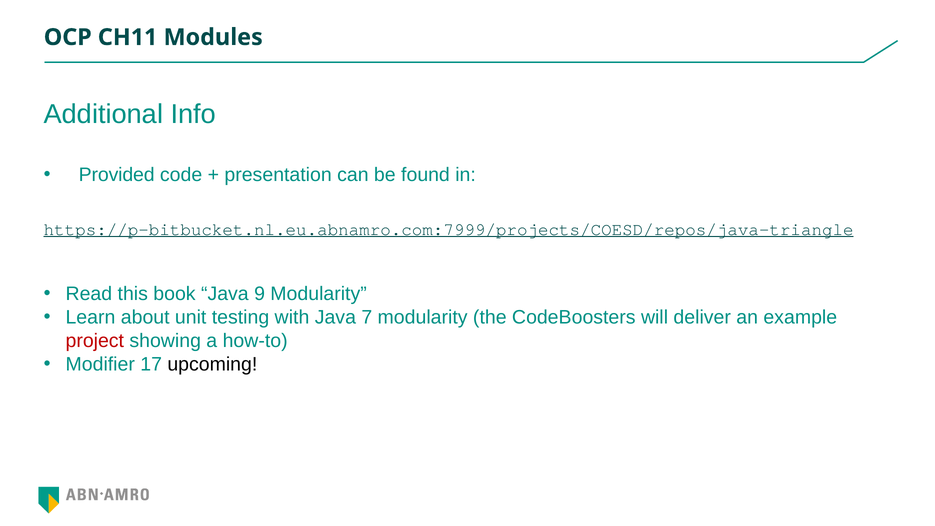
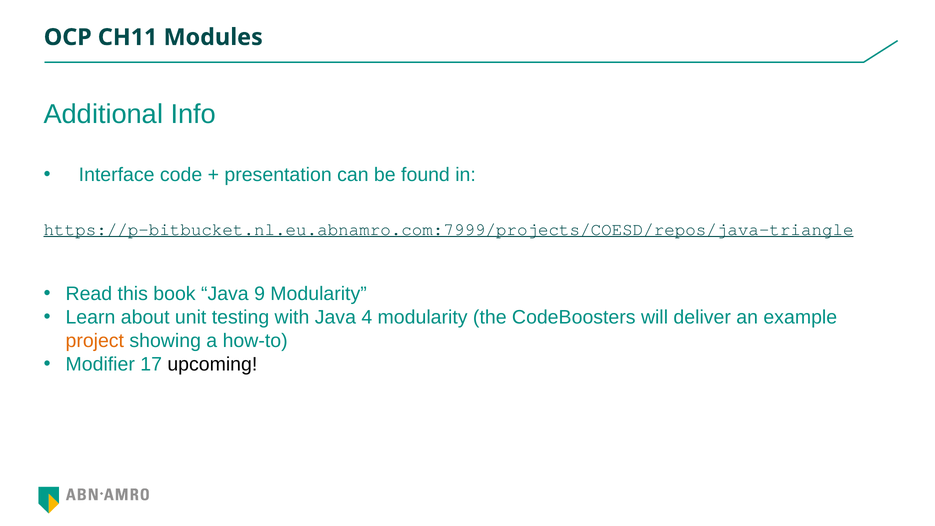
Provided: Provided -> Interface
7: 7 -> 4
project colour: red -> orange
